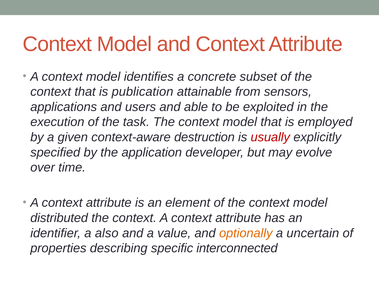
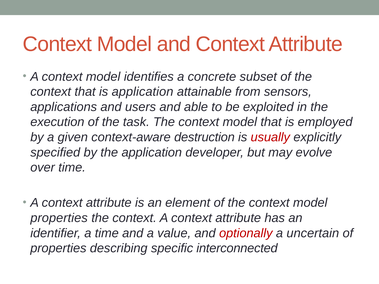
is publication: publication -> application
distributed at (59, 218): distributed -> properties
a also: also -> time
optionally colour: orange -> red
